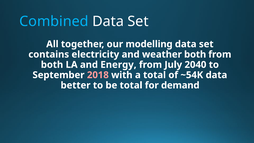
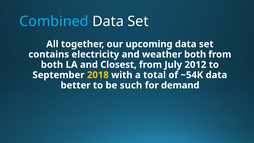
modelling: modelling -> upcoming
Energy: Energy -> Closest
2040: 2040 -> 2012
2018 colour: pink -> yellow
be total: total -> such
